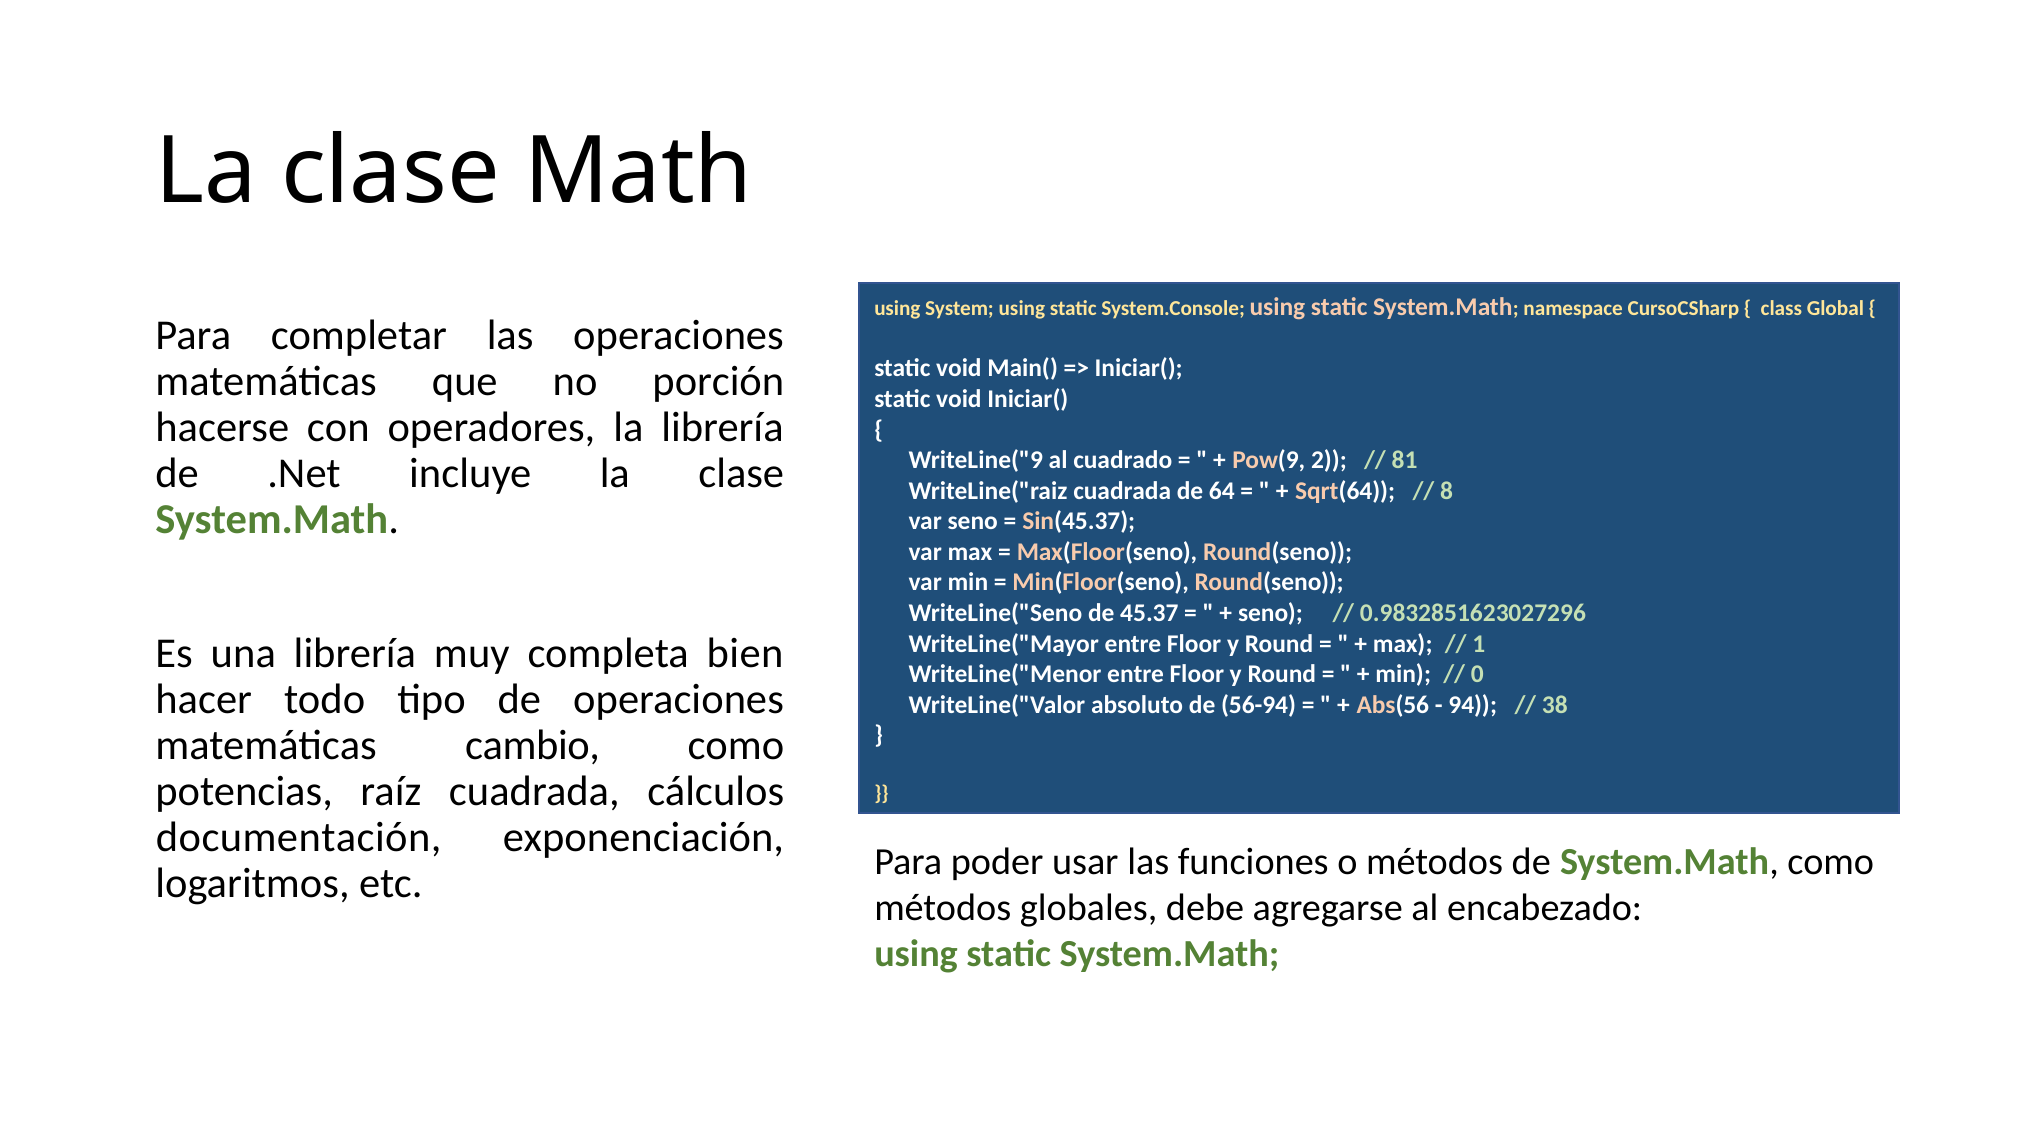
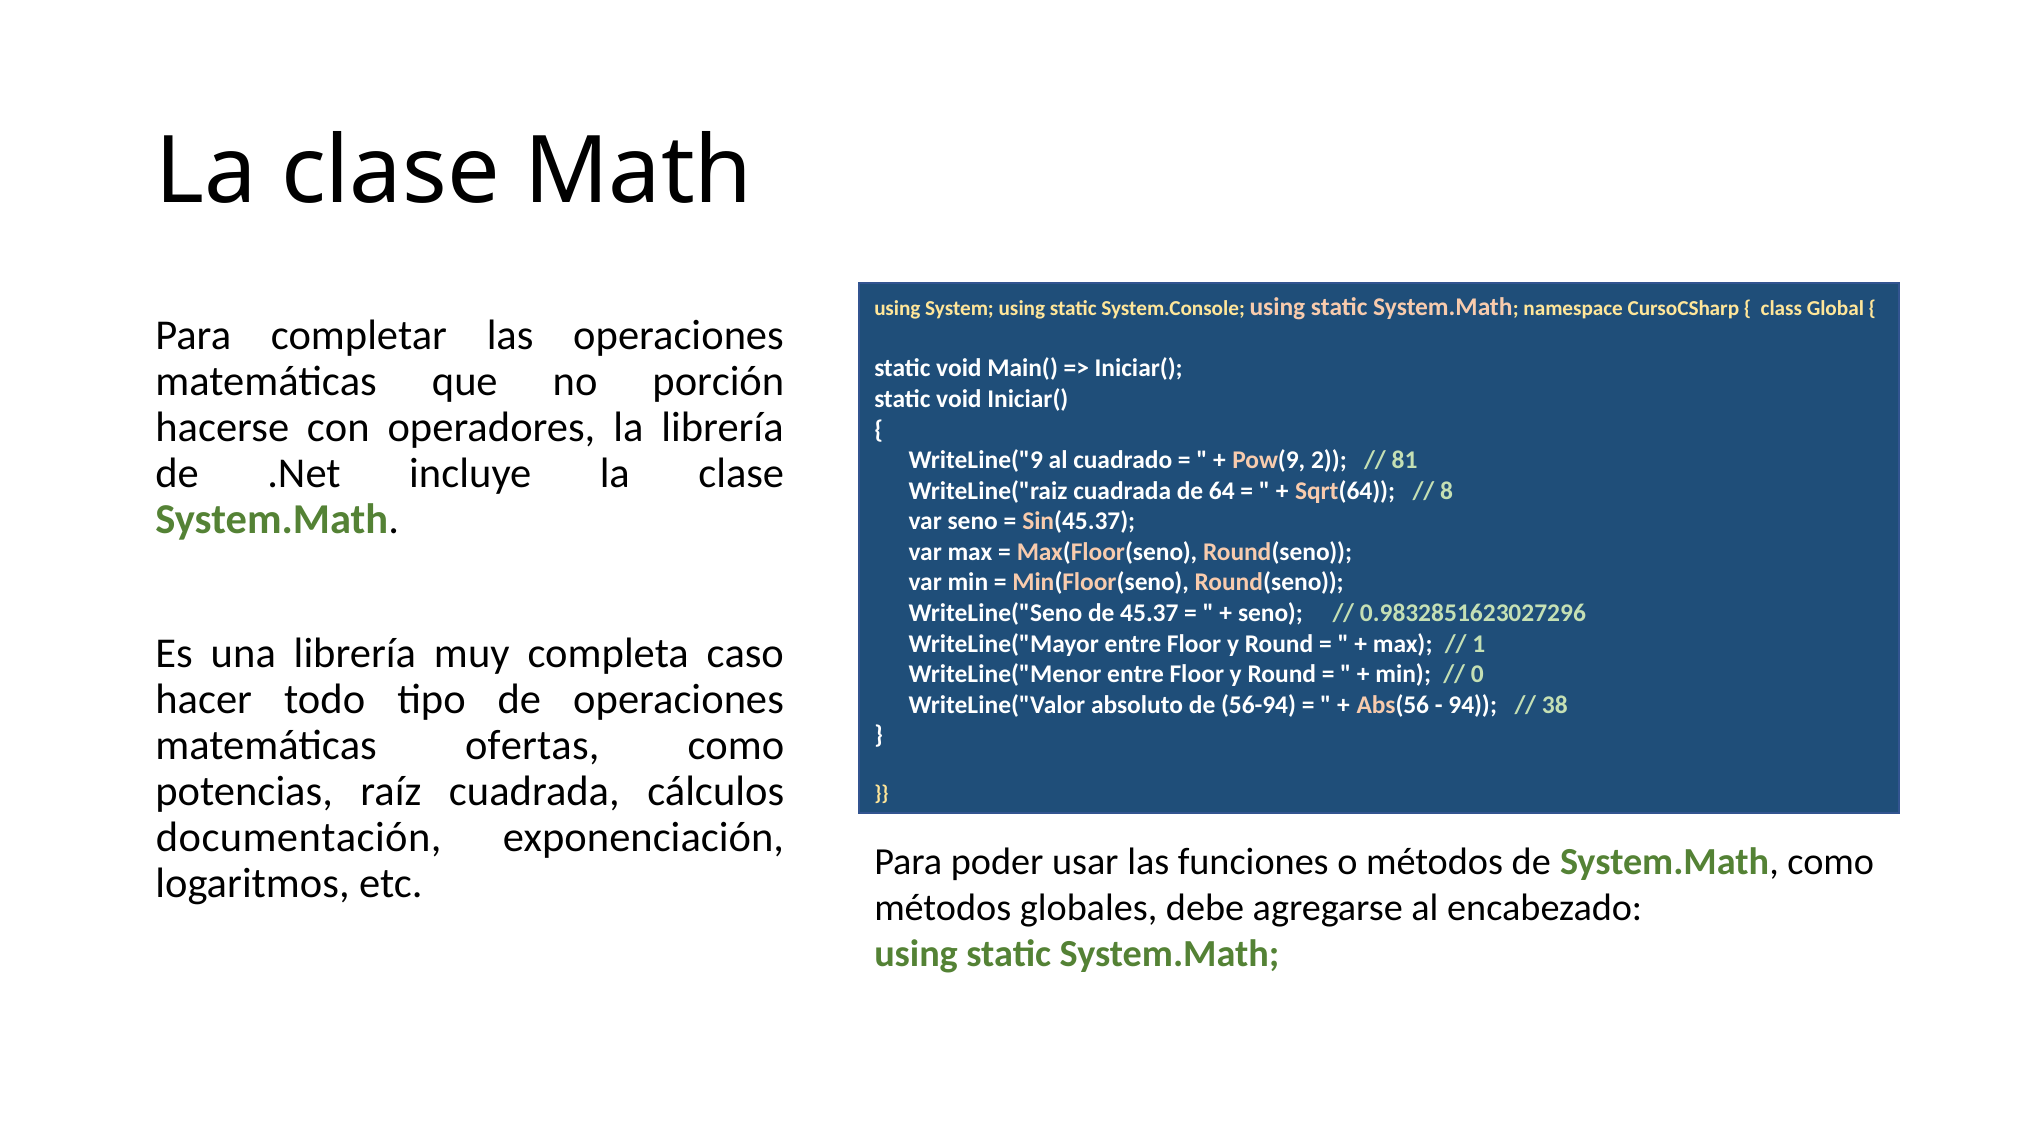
bien: bien -> caso
cambio: cambio -> ofertas
